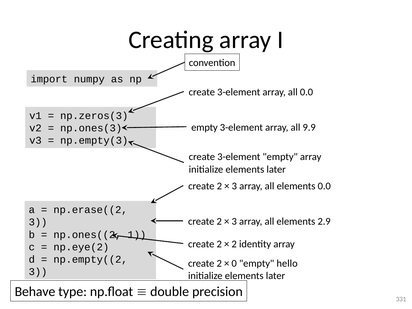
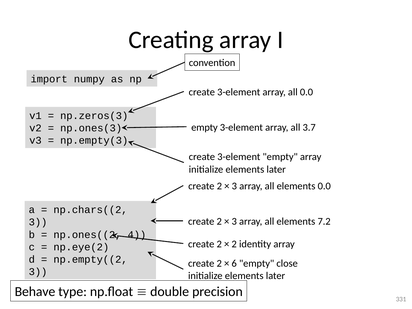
9.9: 9.9 -> 3.7
np.erase((2: np.erase((2 -> np.chars((2
2.9: 2.9 -> 7.2
1: 1 -> 4
0: 0 -> 6
hello: hello -> close
